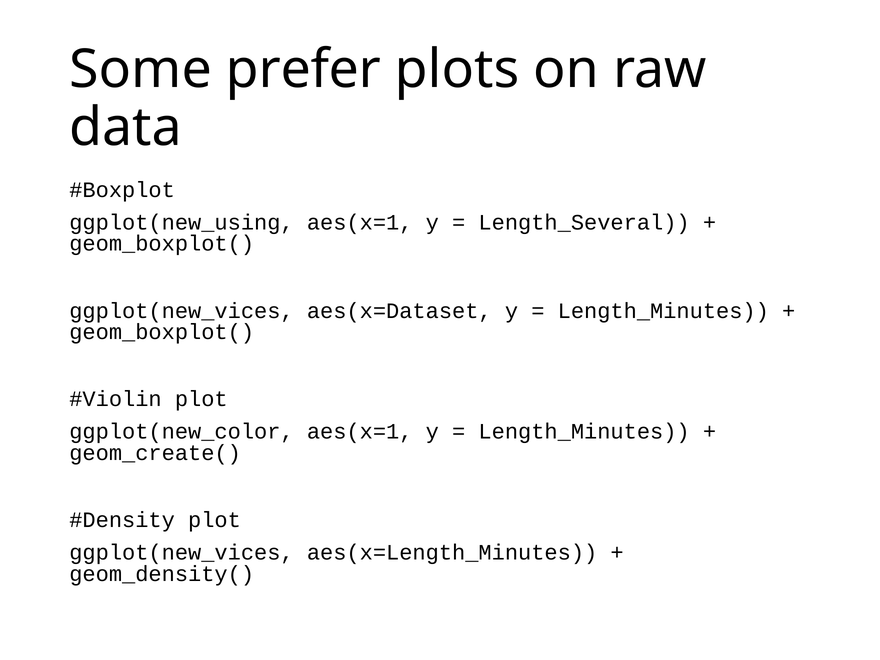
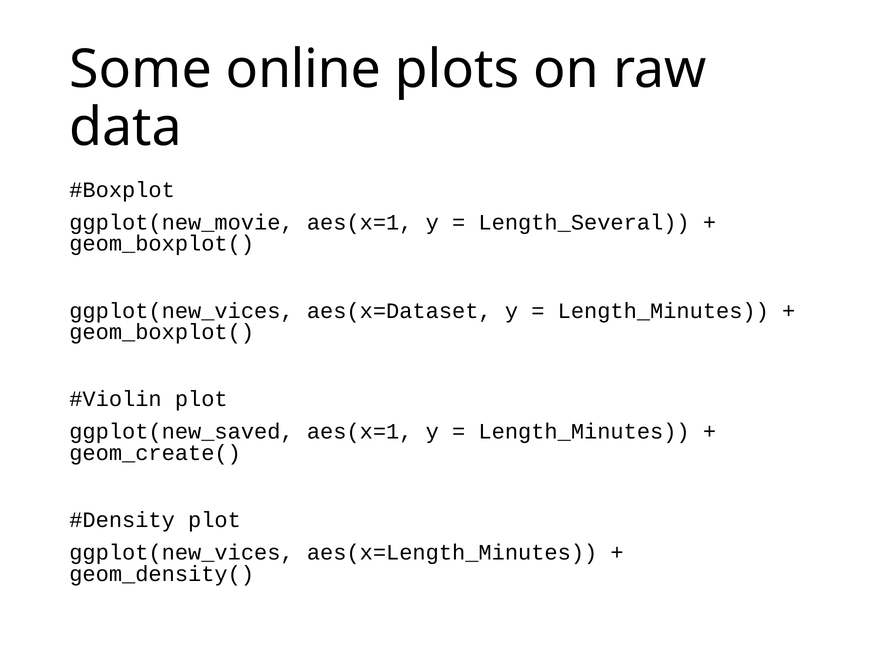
prefer: prefer -> online
ggplot(new_using: ggplot(new_using -> ggplot(new_movie
ggplot(new_color: ggplot(new_color -> ggplot(new_saved
